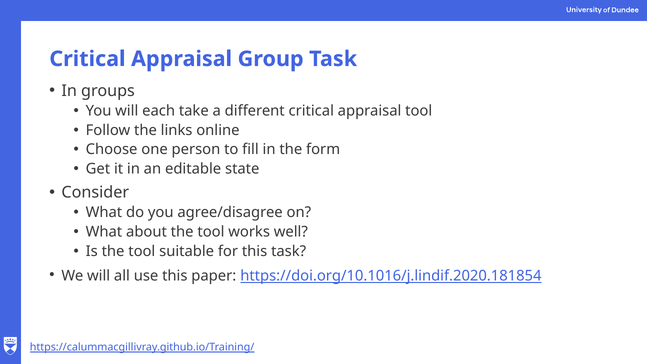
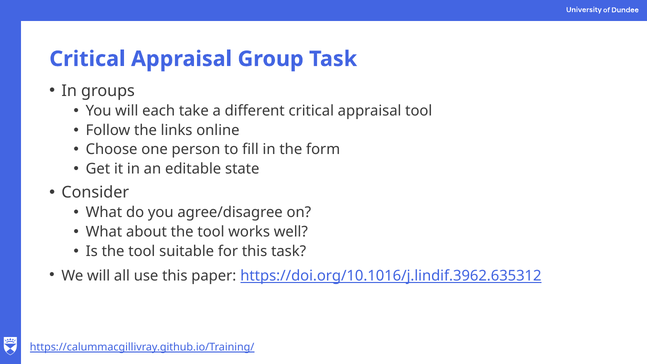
https://doi.org/10.1016/j.lindif.2020.181854: https://doi.org/10.1016/j.lindif.2020.181854 -> https://doi.org/10.1016/j.lindif.3962.635312
